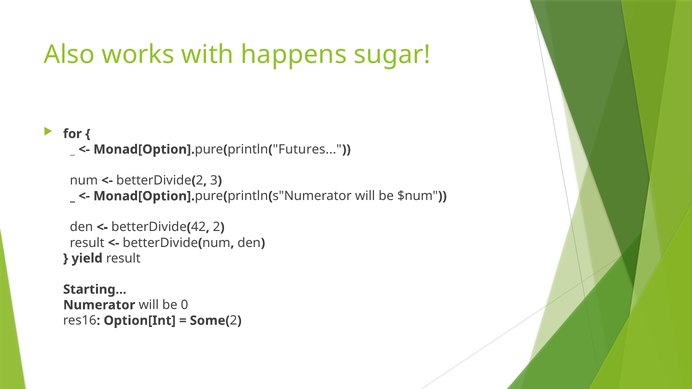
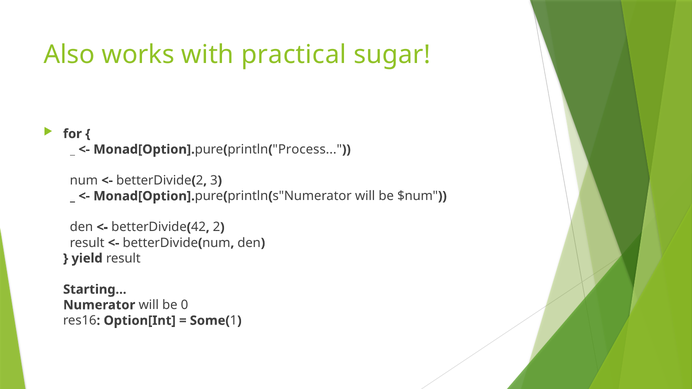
happens: happens -> practical
Futures: Futures -> Process
2 at (234, 321): 2 -> 1
